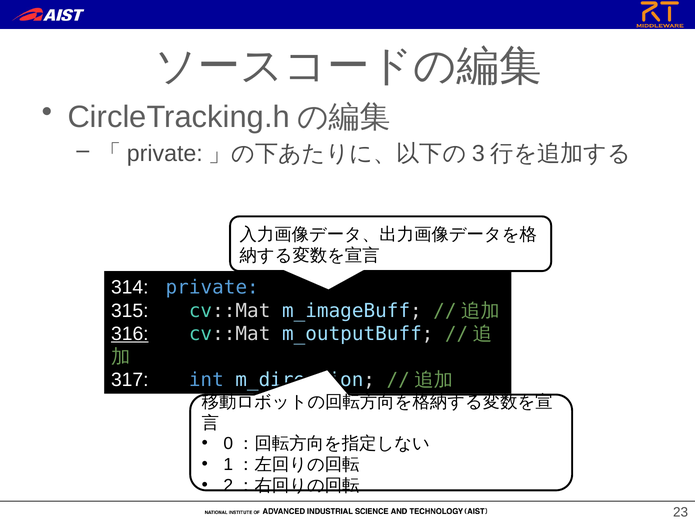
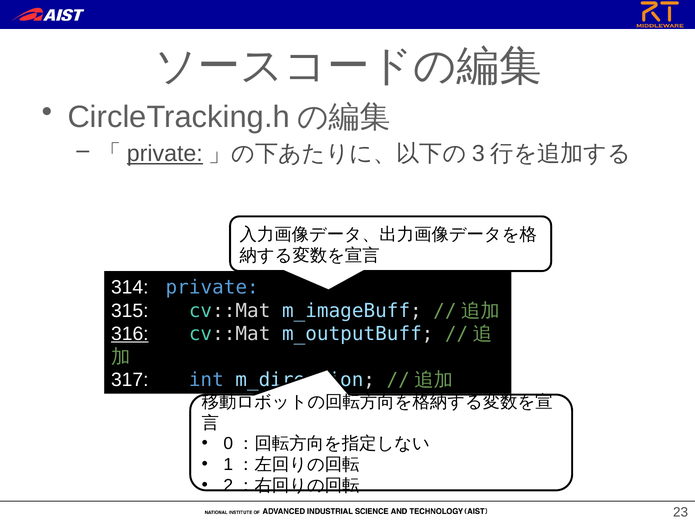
private at (165, 154) underline: none -> present
